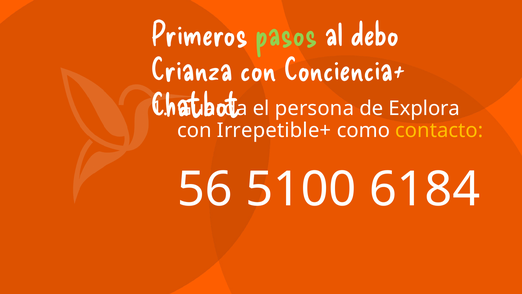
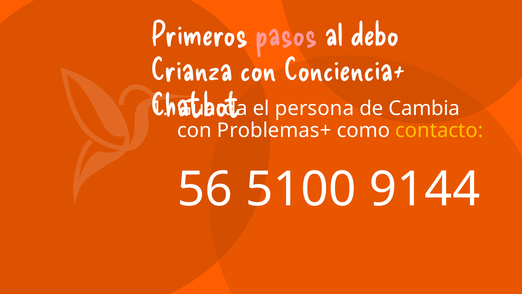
pasos colour: light green -> pink
Explora: Explora -> Cambia
Irrepetible+: Irrepetible+ -> Problemas+
6184: 6184 -> 9144
